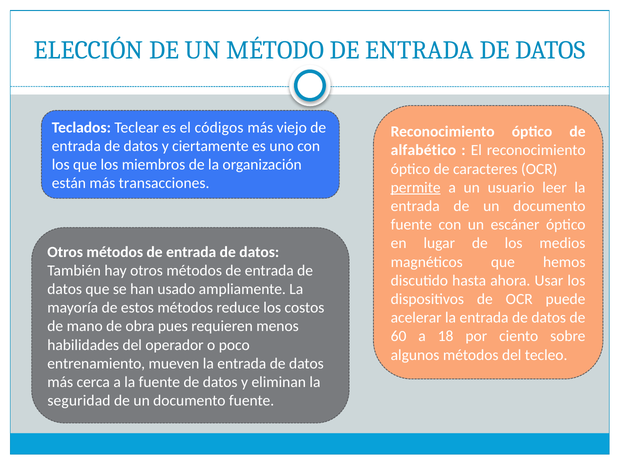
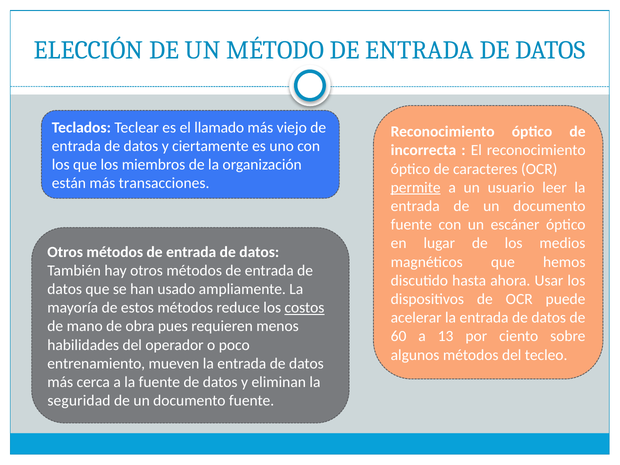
códigos: códigos -> llamado
alfabético: alfabético -> incorrecta
costos underline: none -> present
18: 18 -> 13
